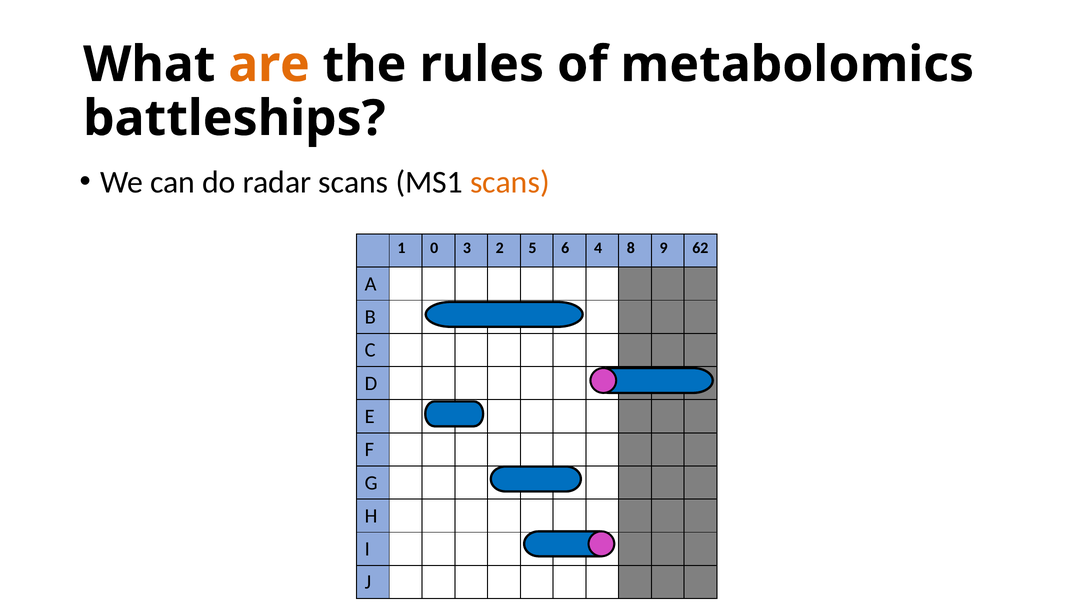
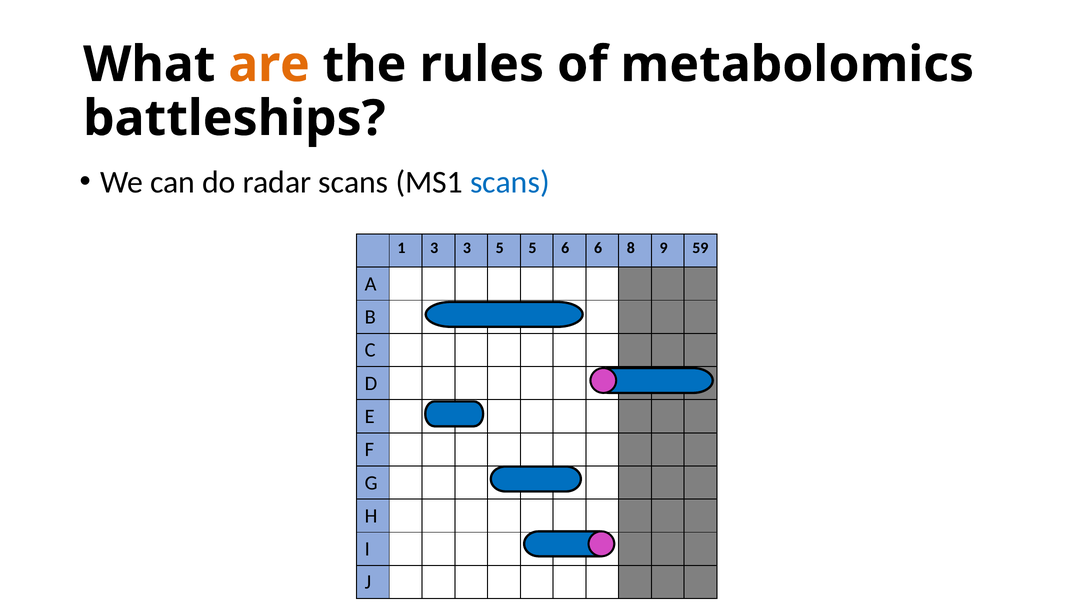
scans at (510, 182) colour: orange -> blue
1 0: 0 -> 3
3 2: 2 -> 5
6 4: 4 -> 6
62: 62 -> 59
